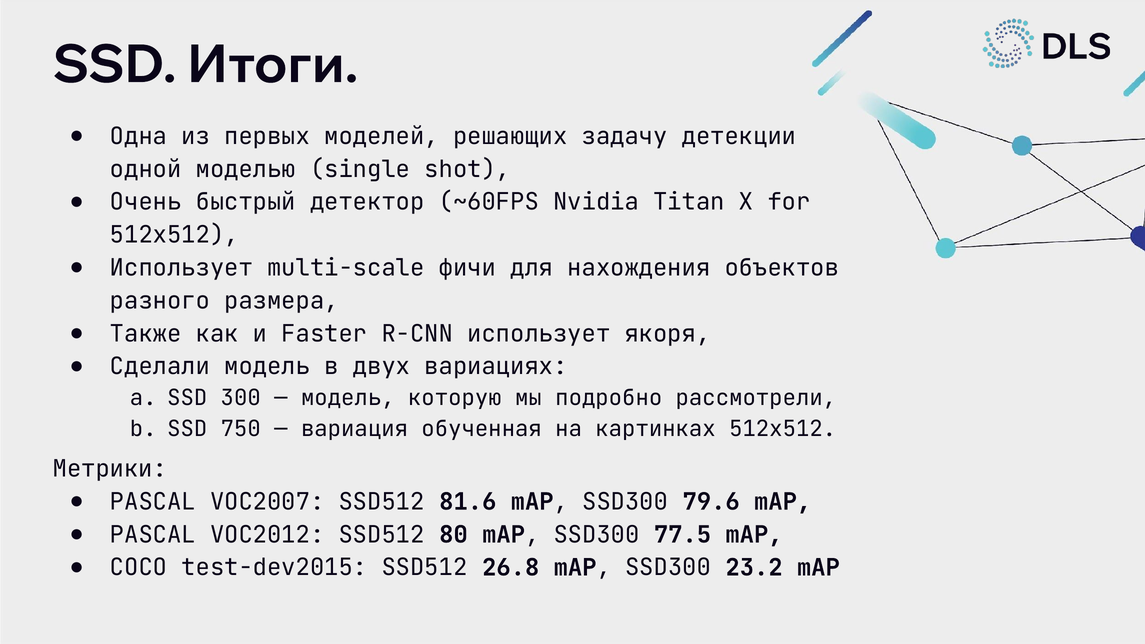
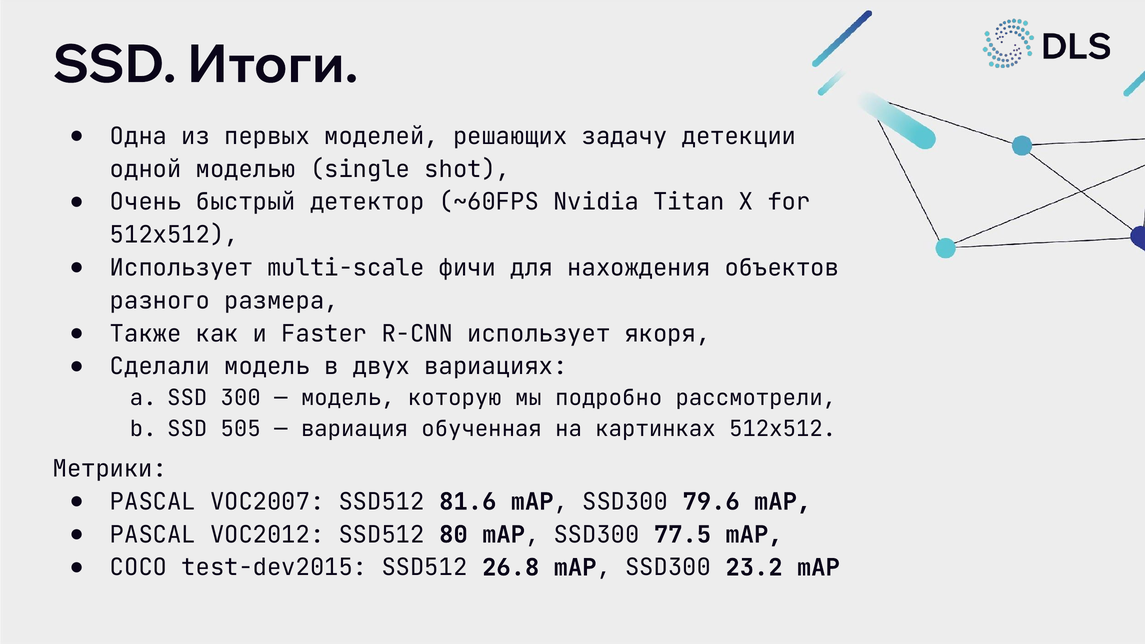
750: 750 -> 505
